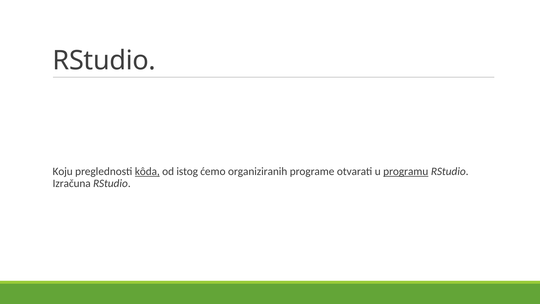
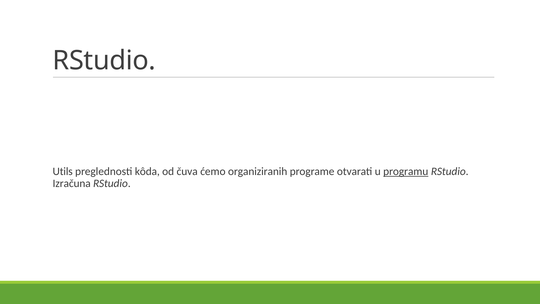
Koju: Koju -> Utils
kôda underline: present -> none
istog: istog -> čuva
